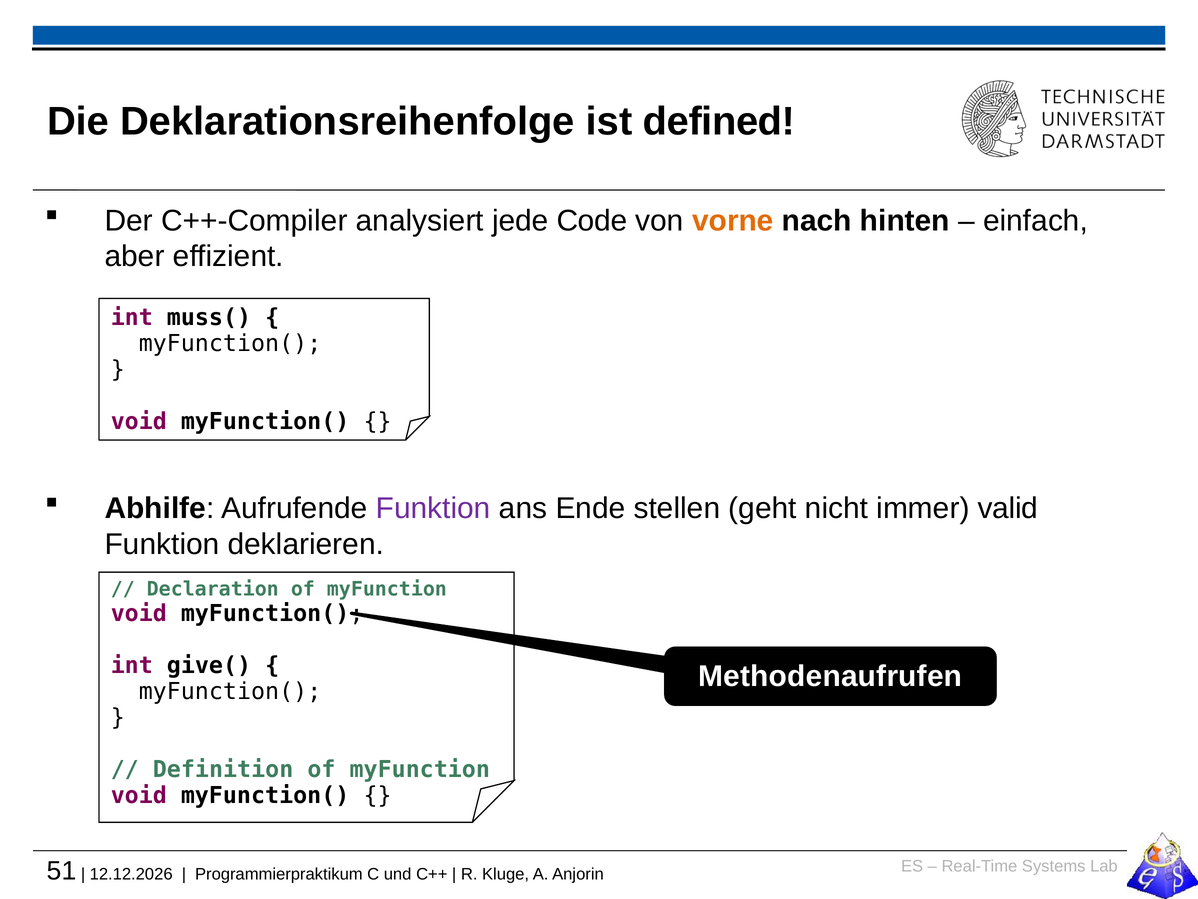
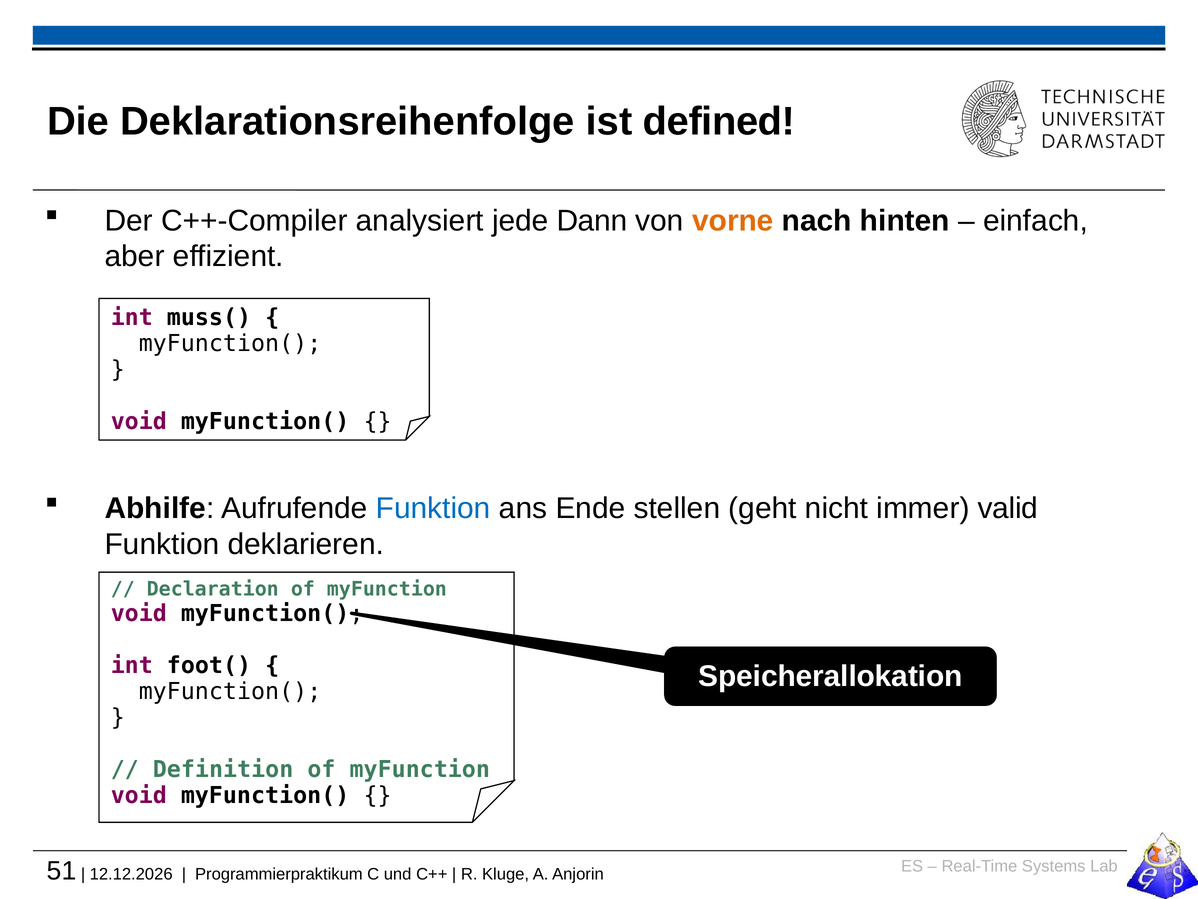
Code: Code -> Dann
Funktion at (433, 508) colour: purple -> blue
give(: give( -> foot(
Methodenaufrufen: Methodenaufrufen -> Speicherallokation
